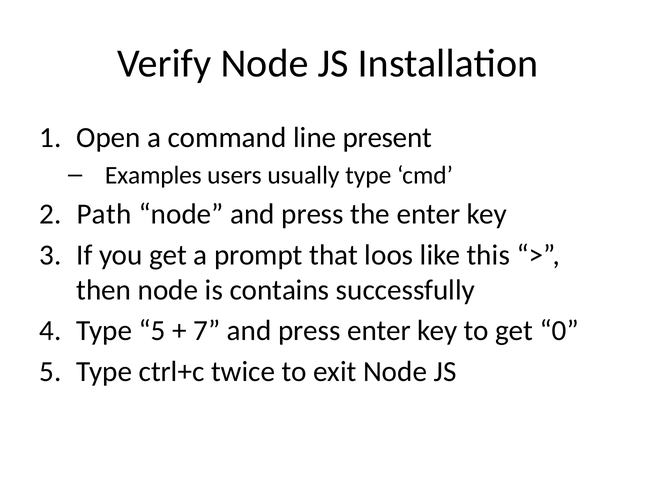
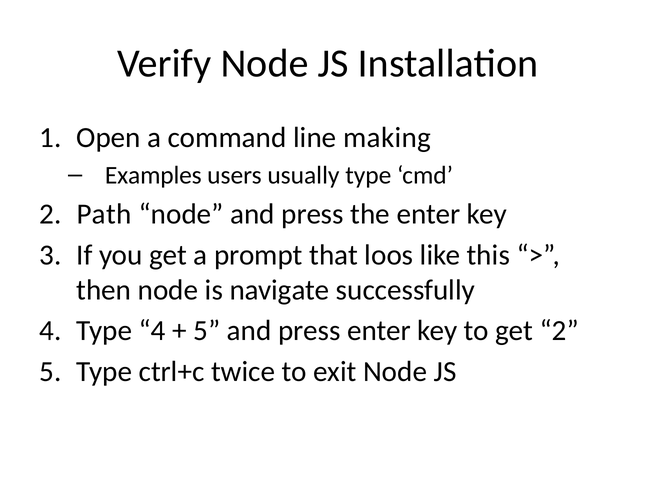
present: present -> making
contains: contains -> navigate
Type 5: 5 -> 4
7 at (207, 331): 7 -> 5
get 0: 0 -> 2
